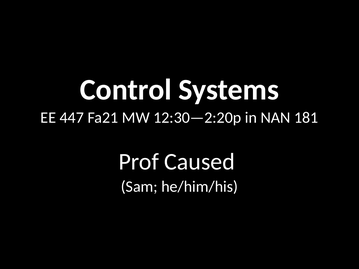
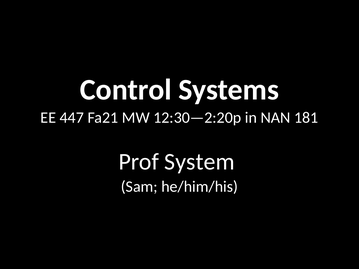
Caused: Caused -> System
